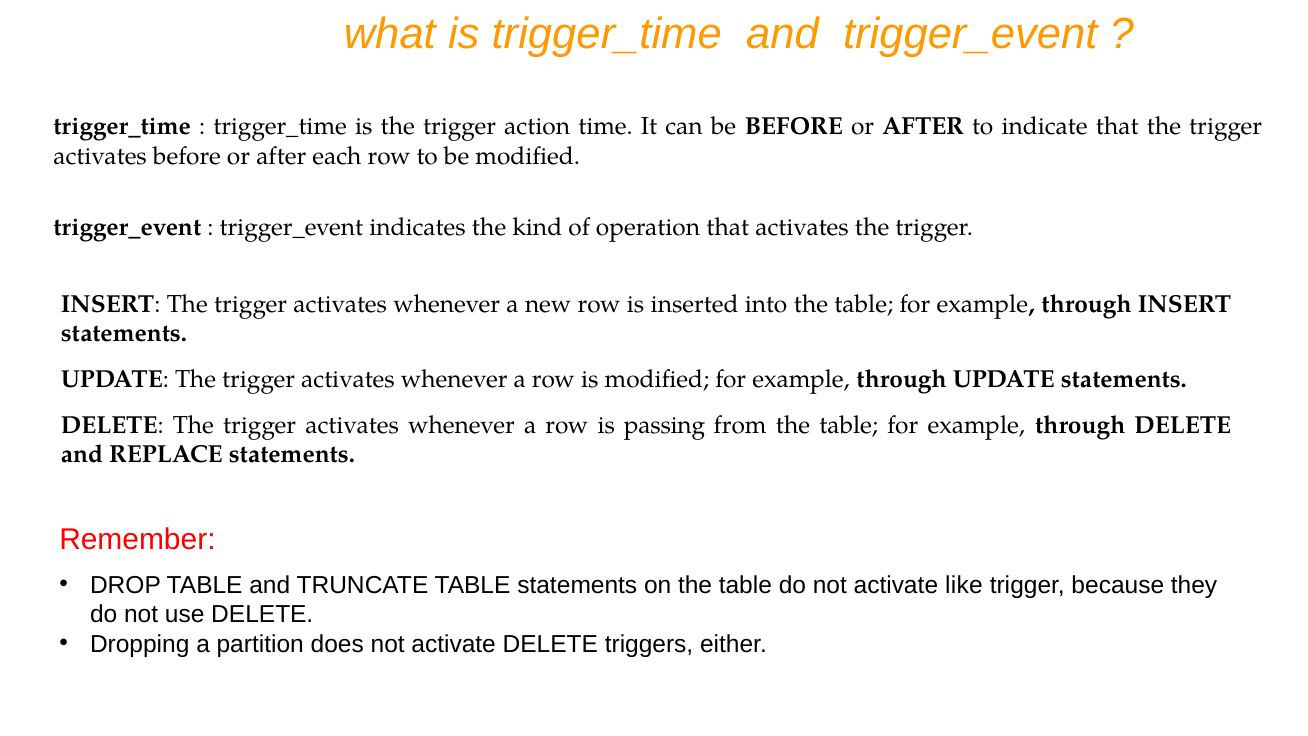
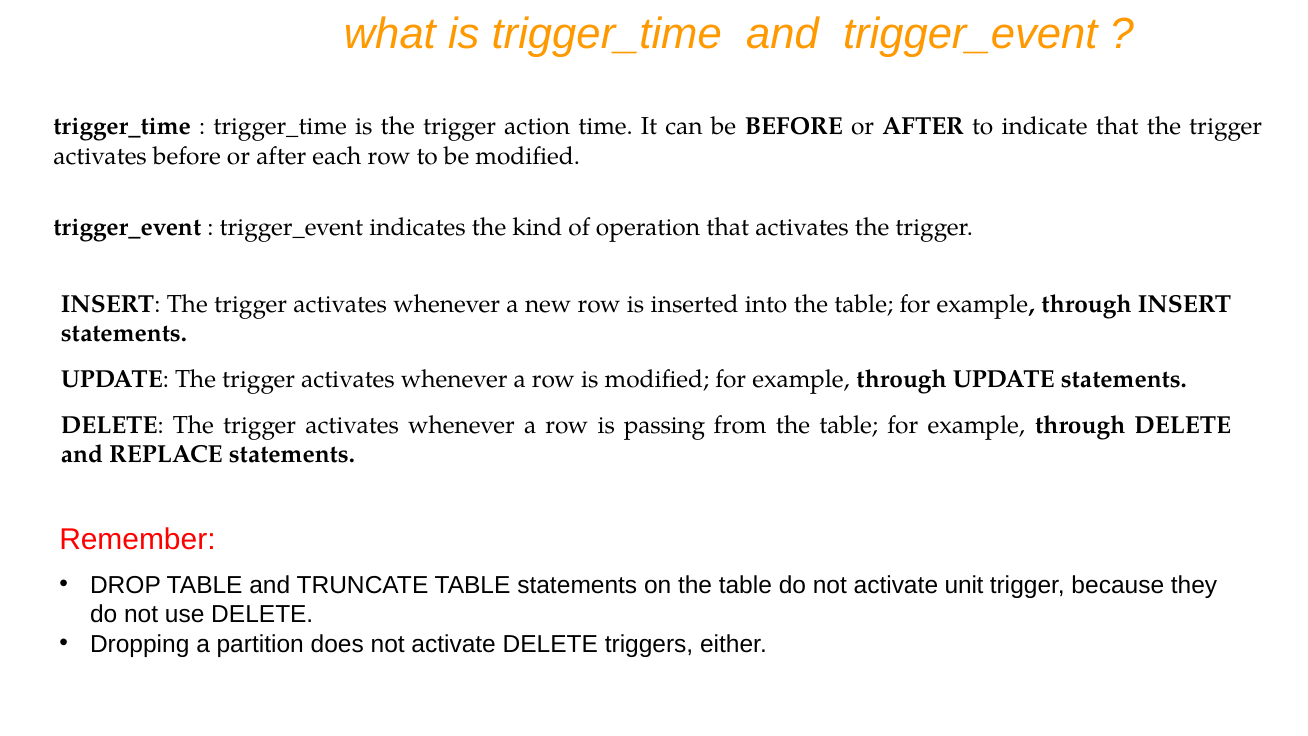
like: like -> unit
